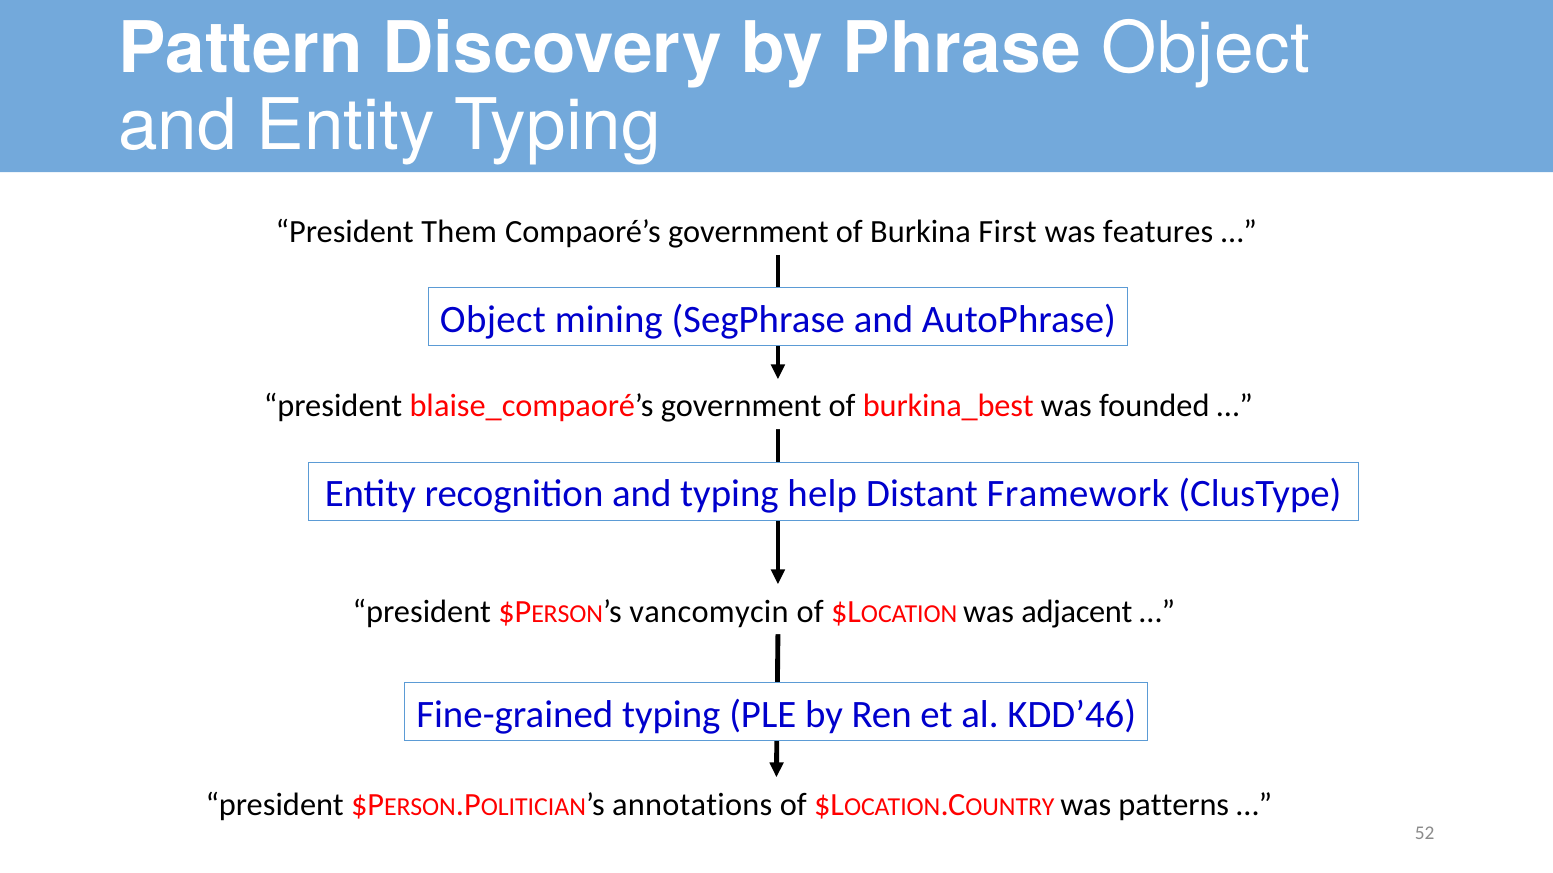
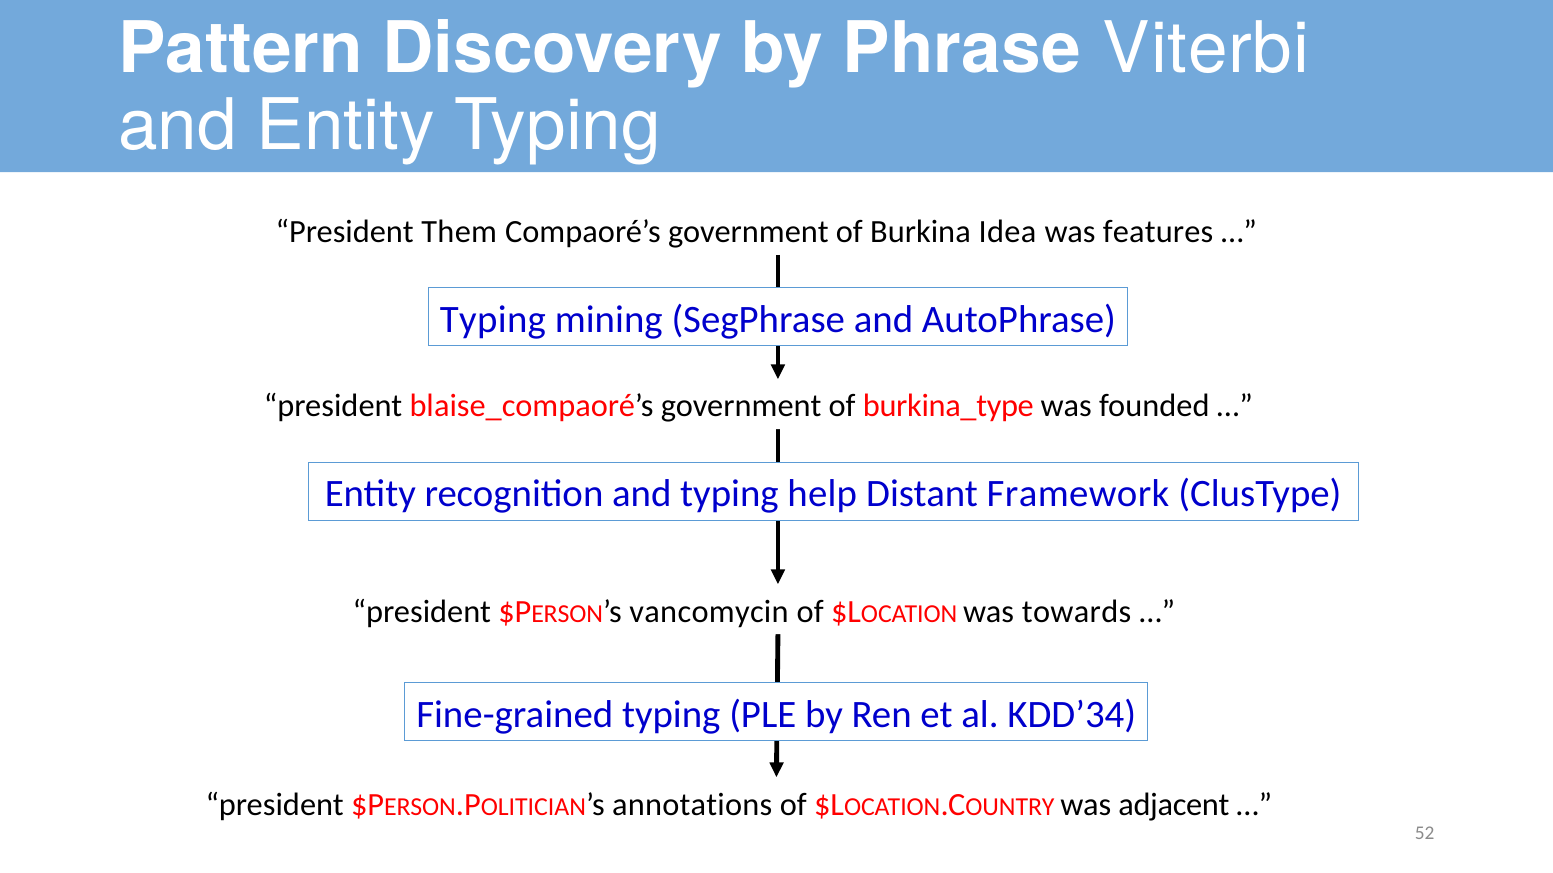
Phrase Object: Object -> Viterbi
First: First -> Idea
Object at (493, 320): Object -> Typing
burkina_best: burkina_best -> burkina_type
adjacent: adjacent -> towards
KDD’46: KDD’46 -> KDD’34
patterns: patterns -> adjacent
